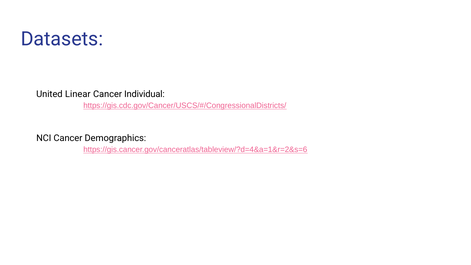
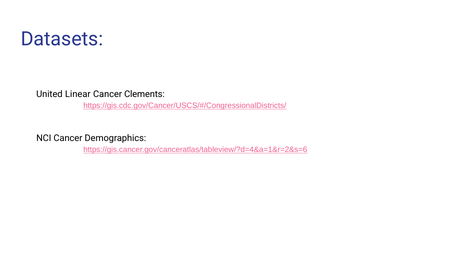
Individual: Individual -> Clements
